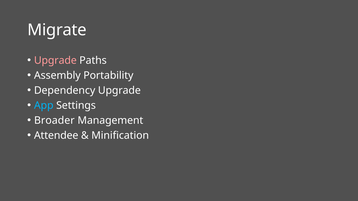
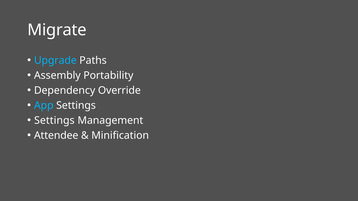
Upgrade at (55, 61) colour: pink -> light blue
Dependency Upgrade: Upgrade -> Override
Broader at (54, 121): Broader -> Settings
